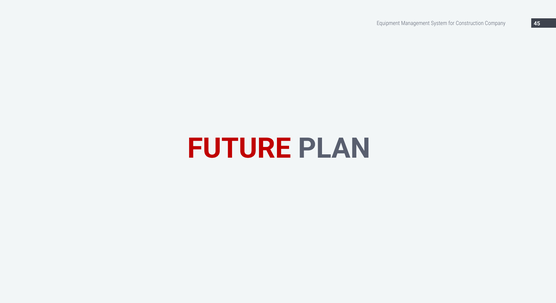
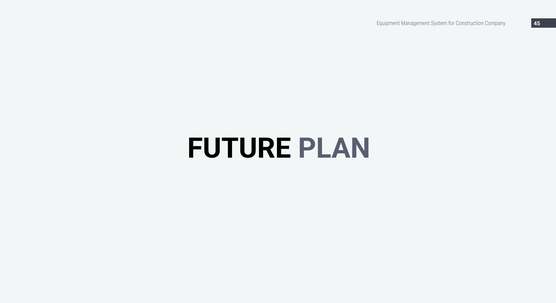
FUTURE colour: red -> black
